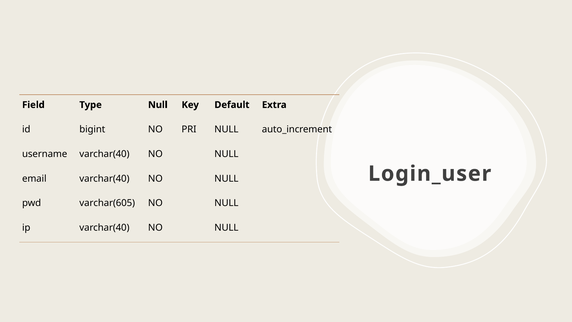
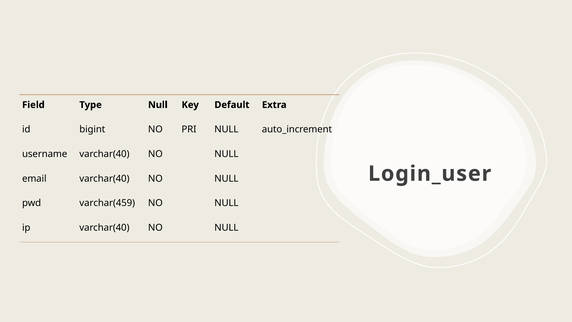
varchar(605: varchar(605 -> varchar(459
